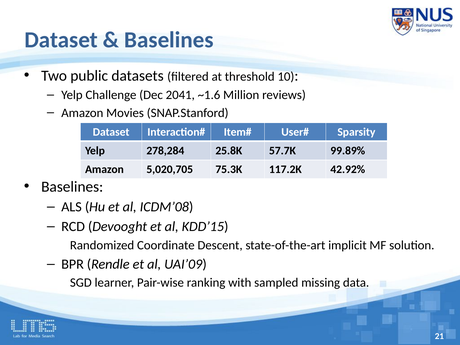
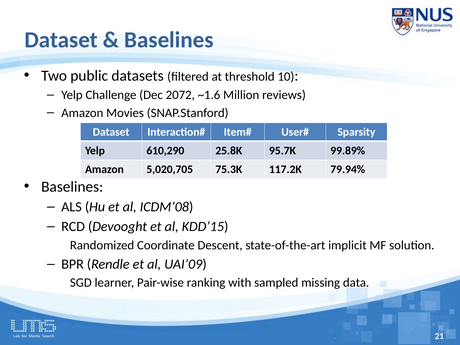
2041: 2041 -> 2072
278,284: 278,284 -> 610,290
57.7K: 57.7K -> 95.7K
42.92%: 42.92% -> 79.94%
